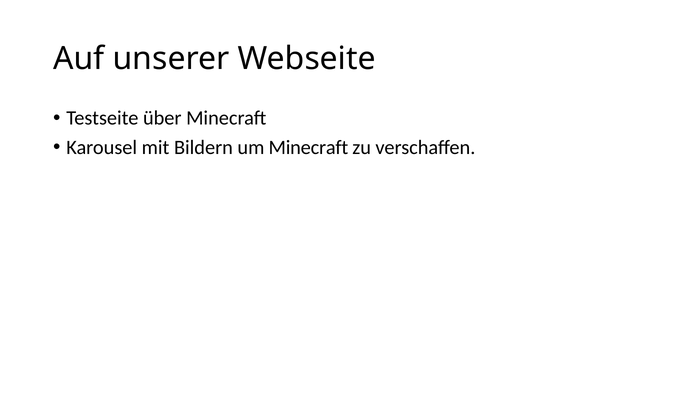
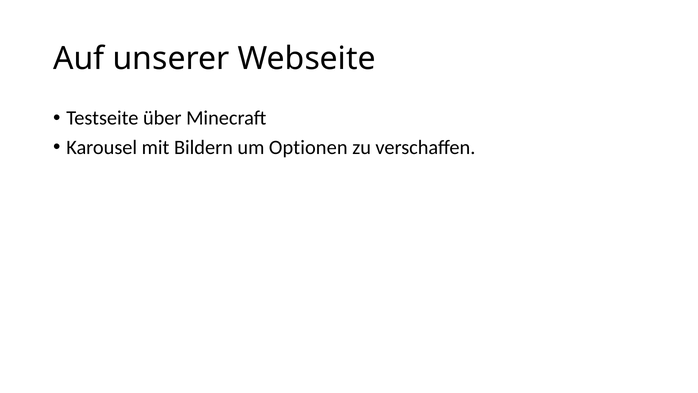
um Minecraft: Minecraft -> Optionen
